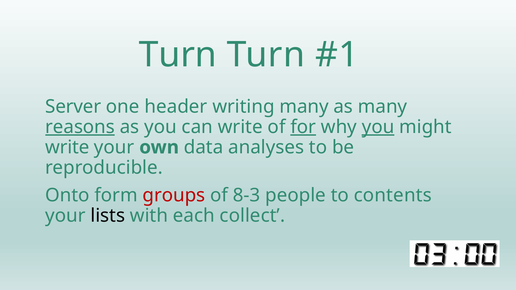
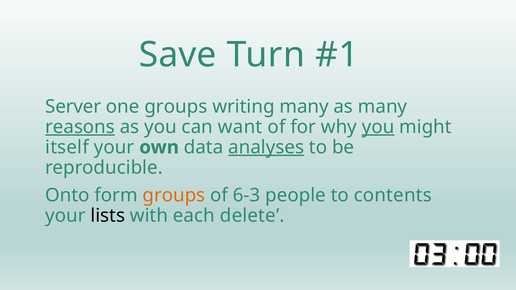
Turn at (178, 55): Turn -> Save
one header: header -> groups
can write: write -> want
for underline: present -> none
write at (67, 147): write -> itself
analyses underline: none -> present
groups at (174, 196) colour: red -> orange
8-3: 8-3 -> 6-3
collect: collect -> delete
